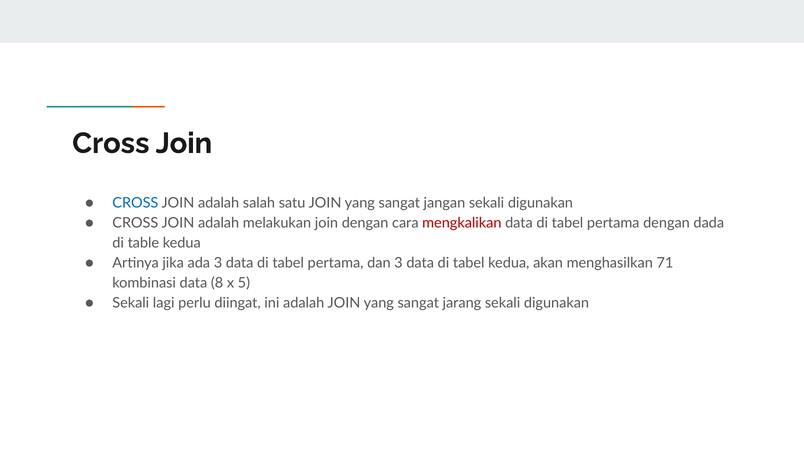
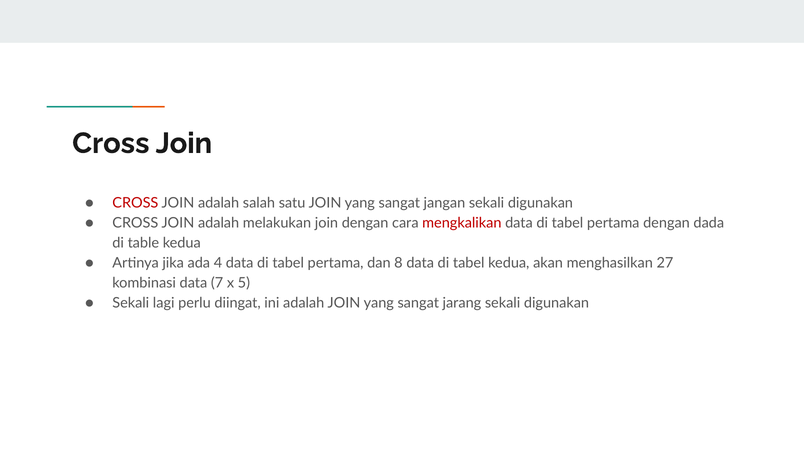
CROSS at (135, 203) colour: blue -> red
ada 3: 3 -> 4
dan 3: 3 -> 8
71: 71 -> 27
8: 8 -> 7
